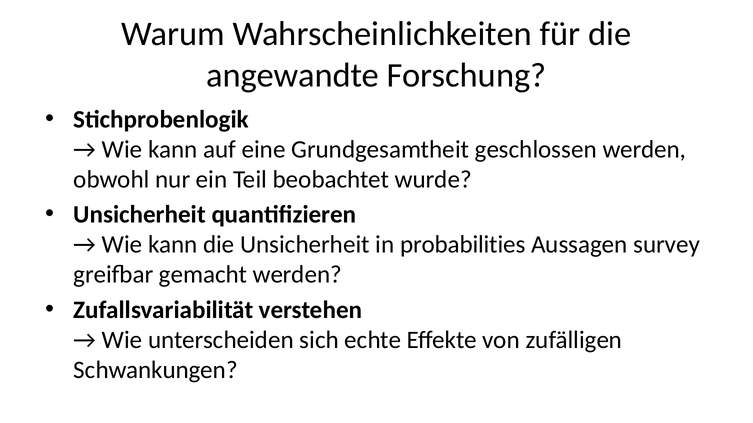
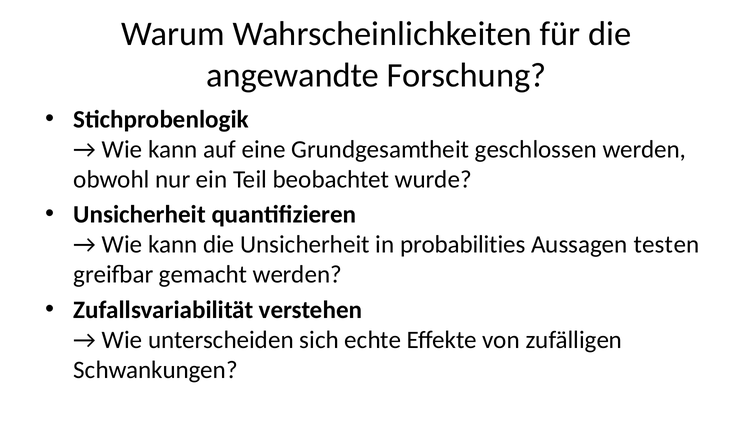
survey: survey -> testen
